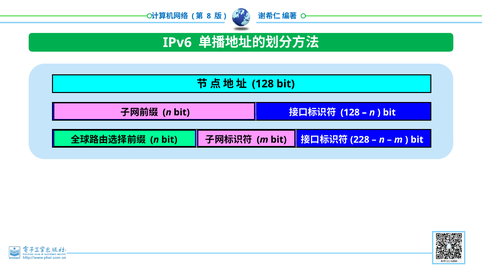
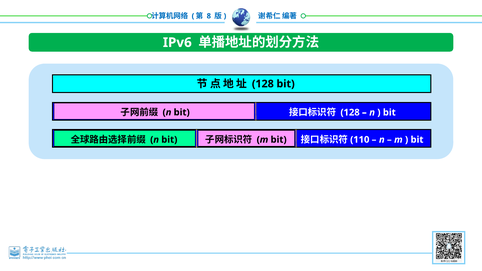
228: 228 -> 110
